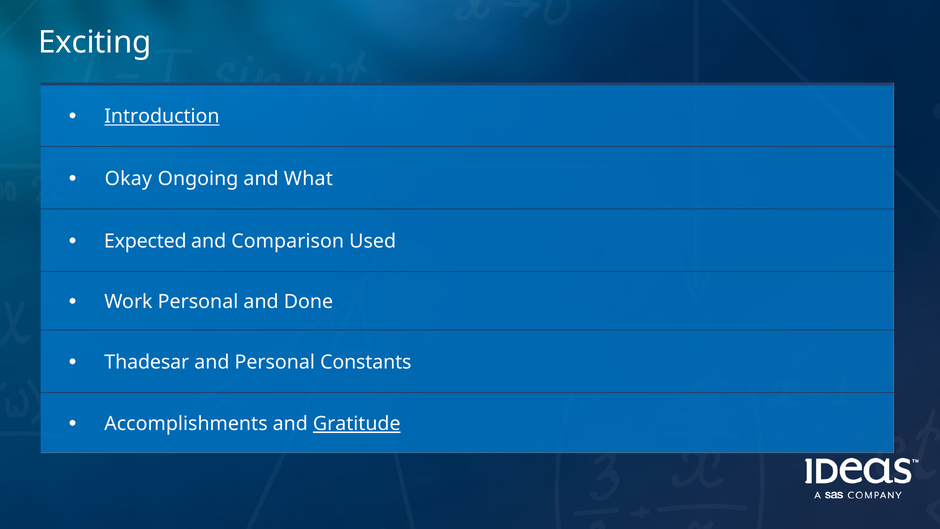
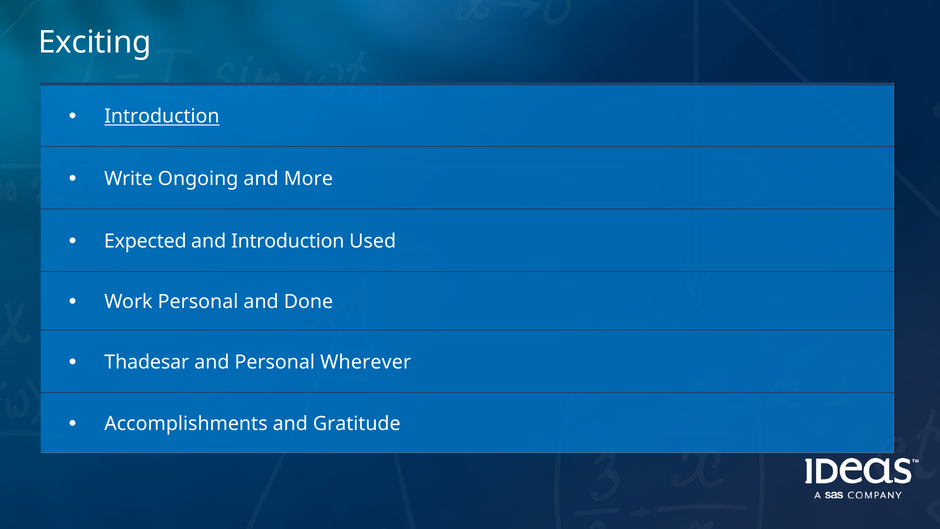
Okay: Okay -> Write
What: What -> More
and Comparison: Comparison -> Introduction
Constants: Constants -> Wherever
Gratitude underline: present -> none
